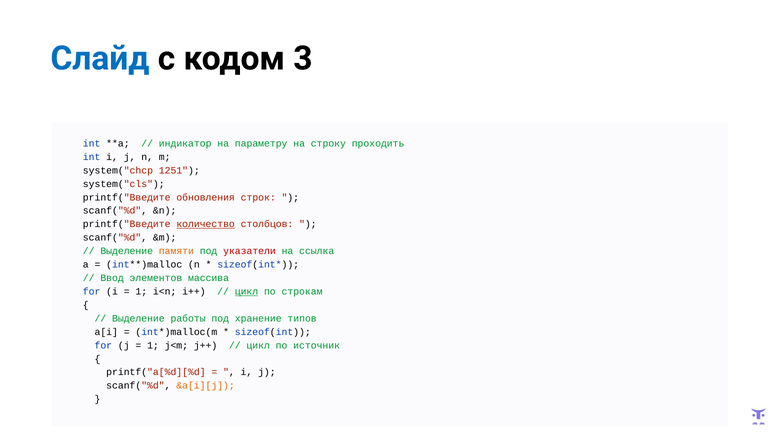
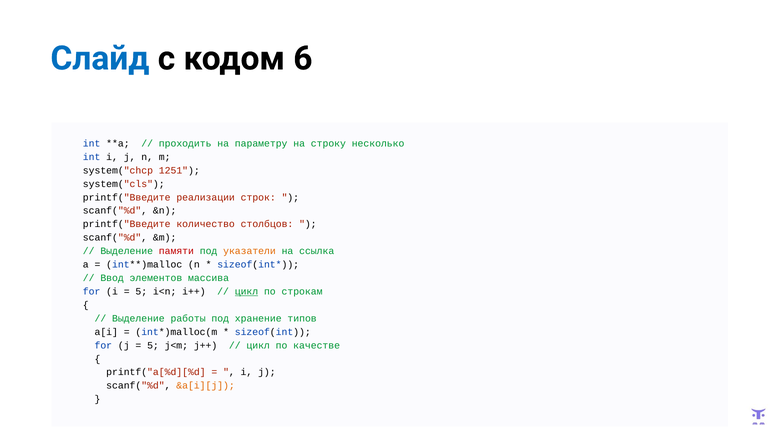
3: 3 -> 6
индикатор: индикатор -> проходить
проходить: проходить -> несколько
обновления: обновления -> реализации
количество underline: present -> none
памяти colour: orange -> red
указатели colour: red -> orange
1 at (141, 292): 1 -> 5
1 at (153, 345): 1 -> 5
источник: источник -> качестве
